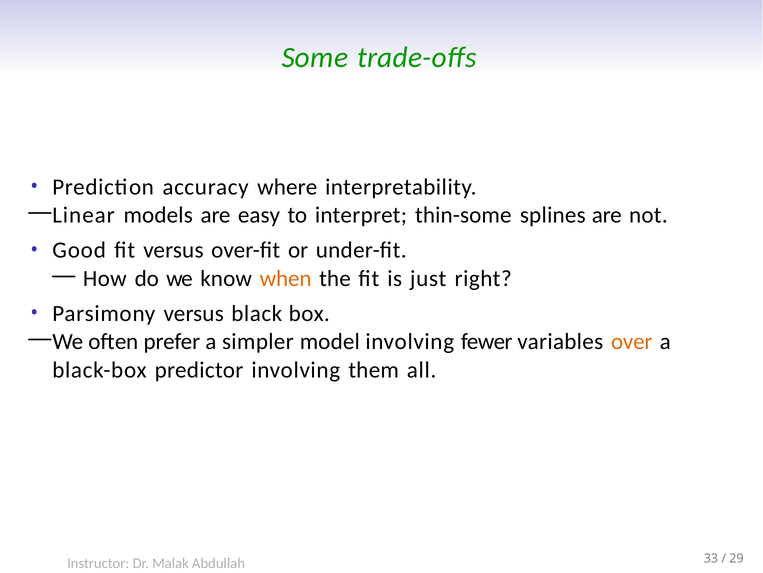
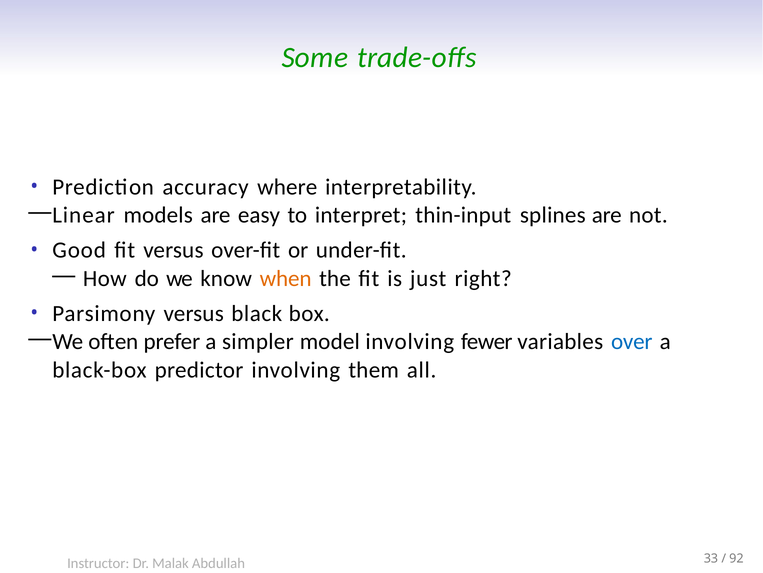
thin-some: thin-some -> thin-input
over colour: orange -> blue
29: 29 -> 92
